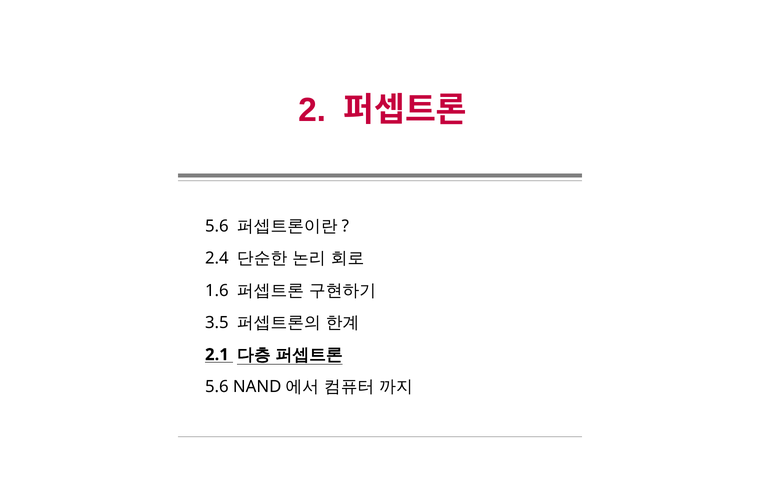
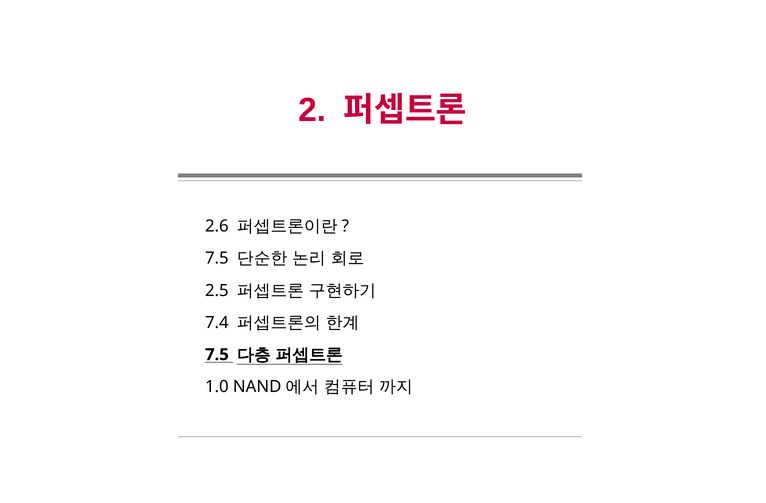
5.6 at (217, 226): 5.6 -> 2.6
2.4 at (217, 258): 2.4 -> 7.5
1.6: 1.6 -> 2.5
3.5: 3.5 -> 7.4
2.1 at (217, 355): 2.1 -> 7.5
5.6 at (217, 387): 5.6 -> 1.0
